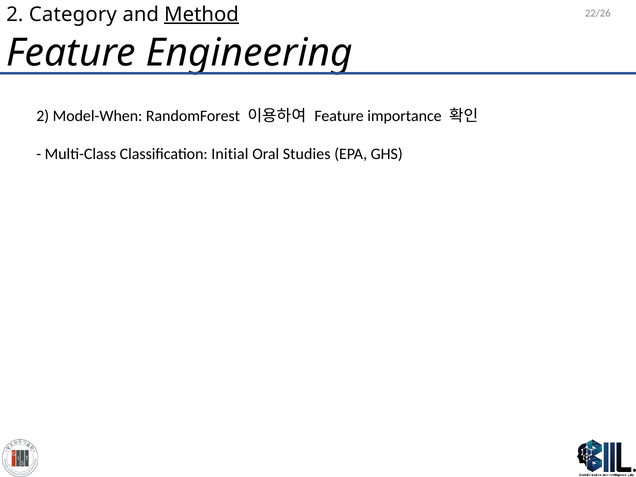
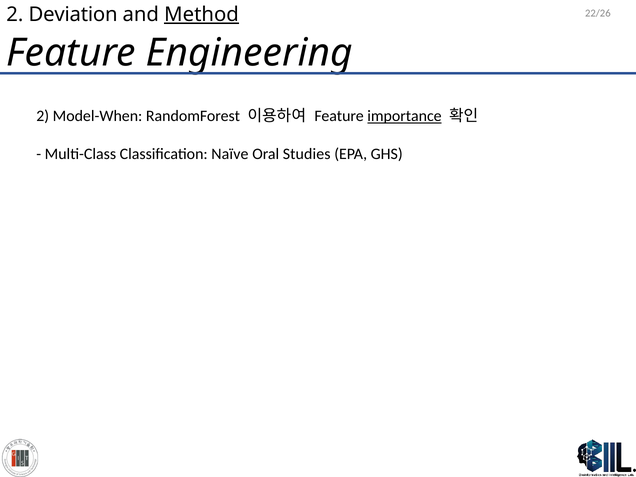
Category: Category -> Deviation
importance underline: none -> present
Initial: Initial -> Naïve
